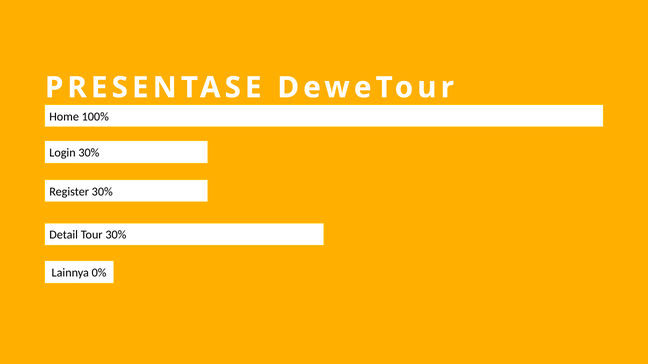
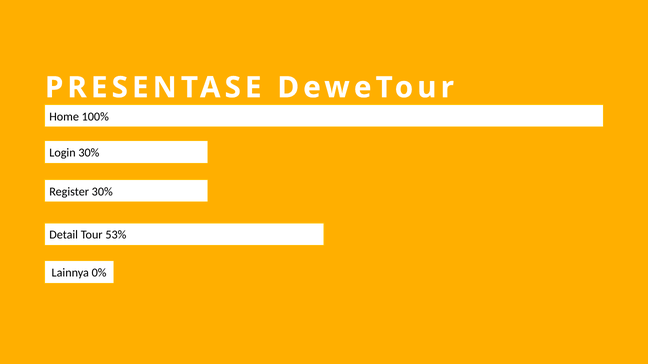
Tour 30%: 30% -> 53%
